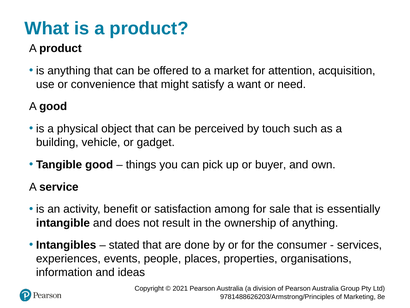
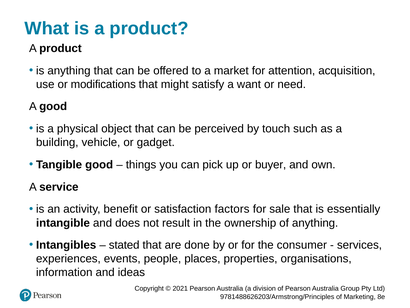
convenience: convenience -> modifications
among: among -> factors
